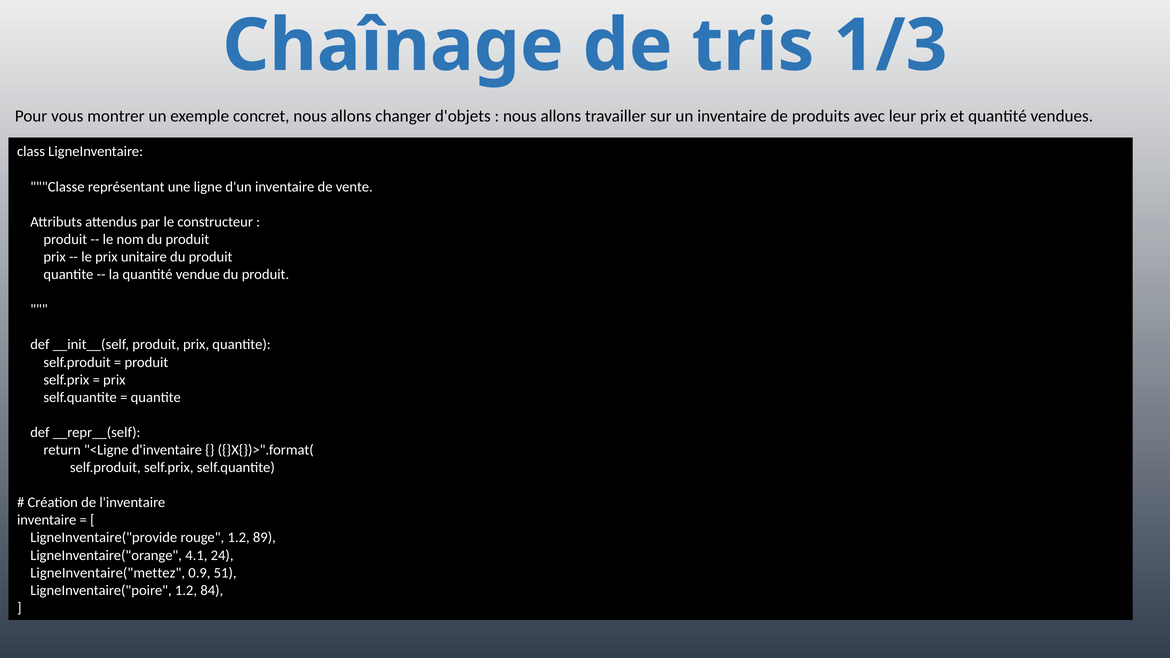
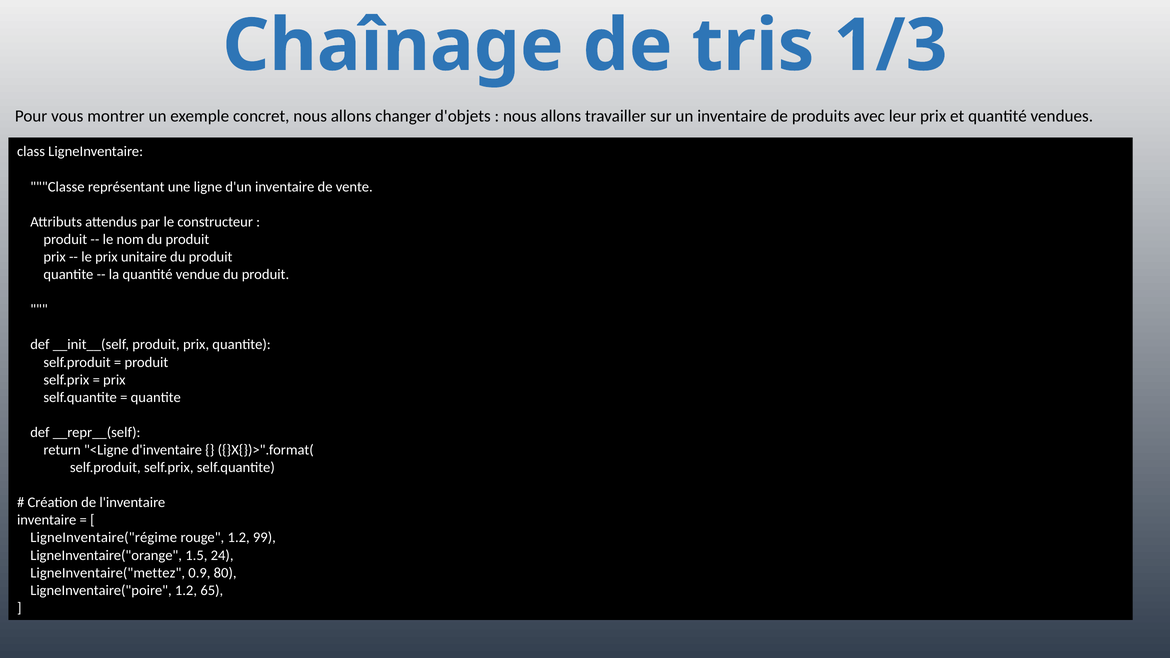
LigneInventaire("provide: LigneInventaire("provide -> LigneInventaire("régime
89: 89 -> 99
4.1: 4.1 -> 1.5
51: 51 -> 80
84: 84 -> 65
